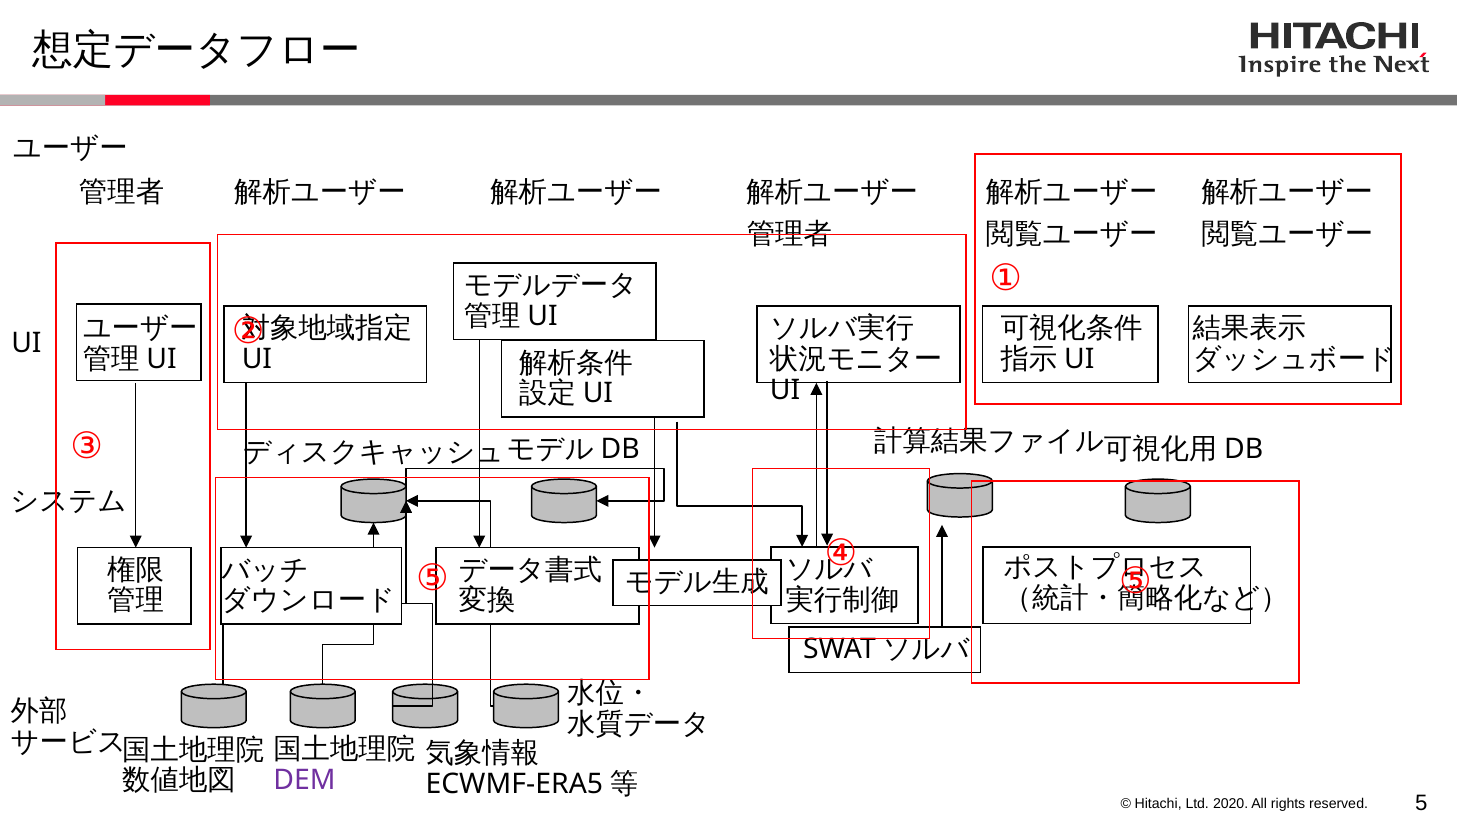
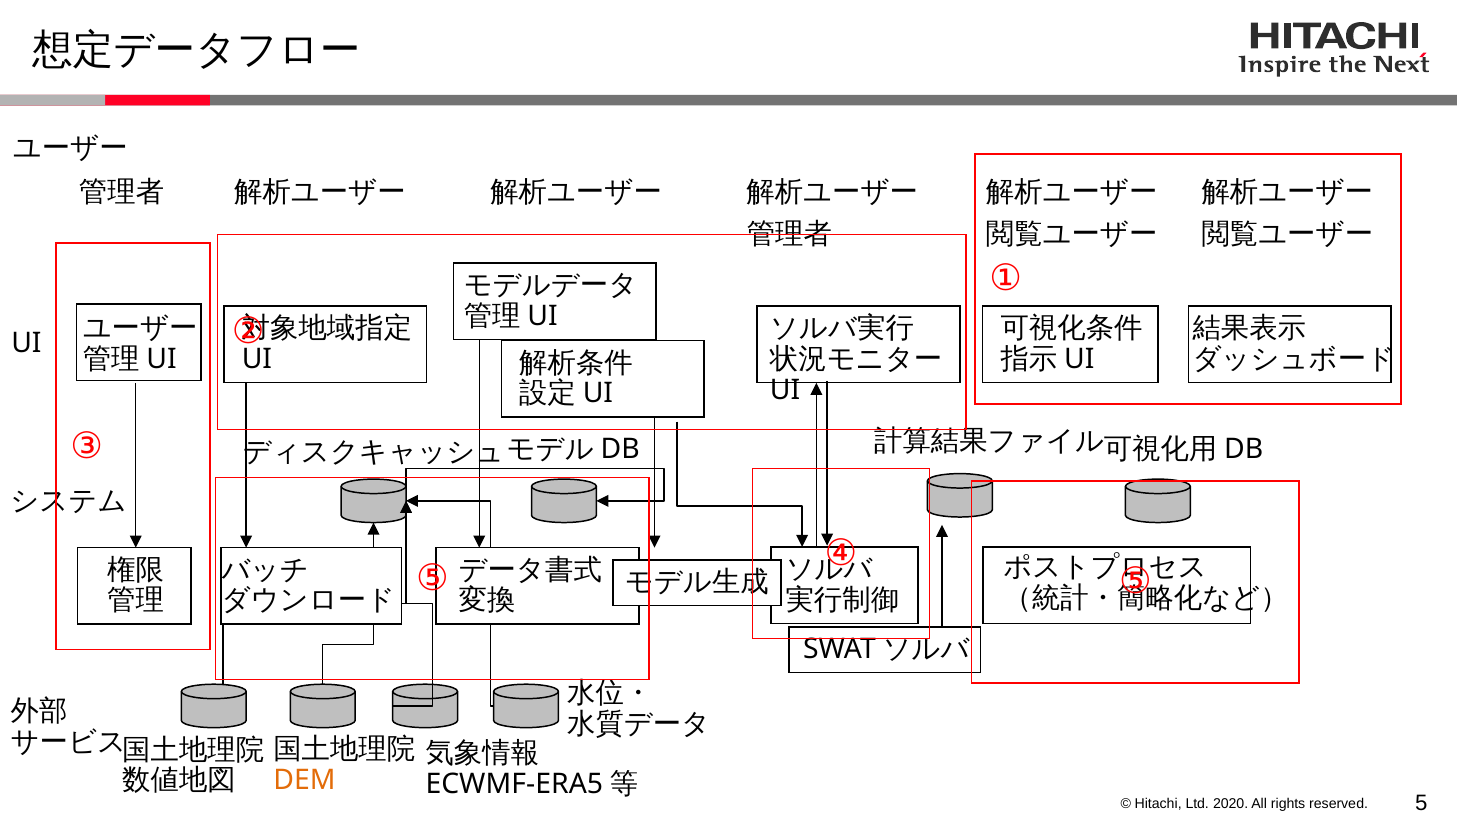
DEM colour: purple -> orange
